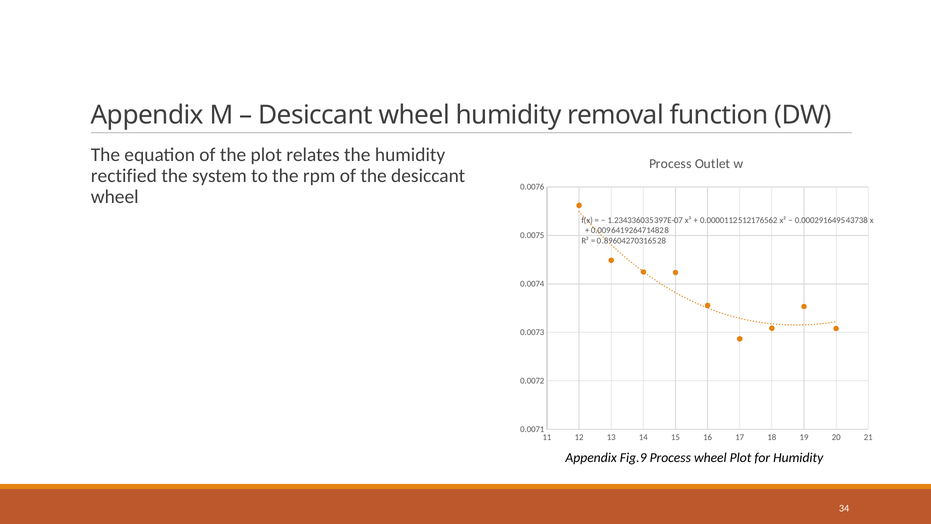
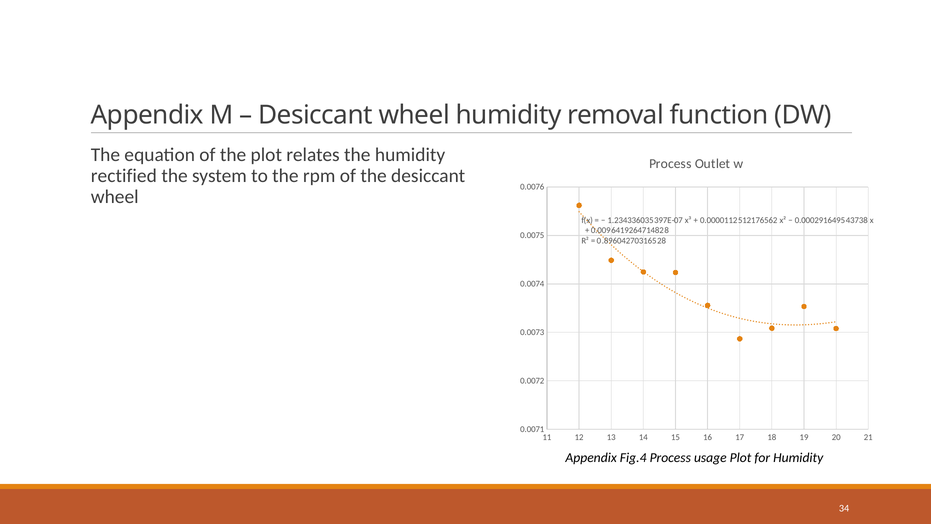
Fig.9: Fig.9 -> Fig.4
Process wheel: wheel -> usage
